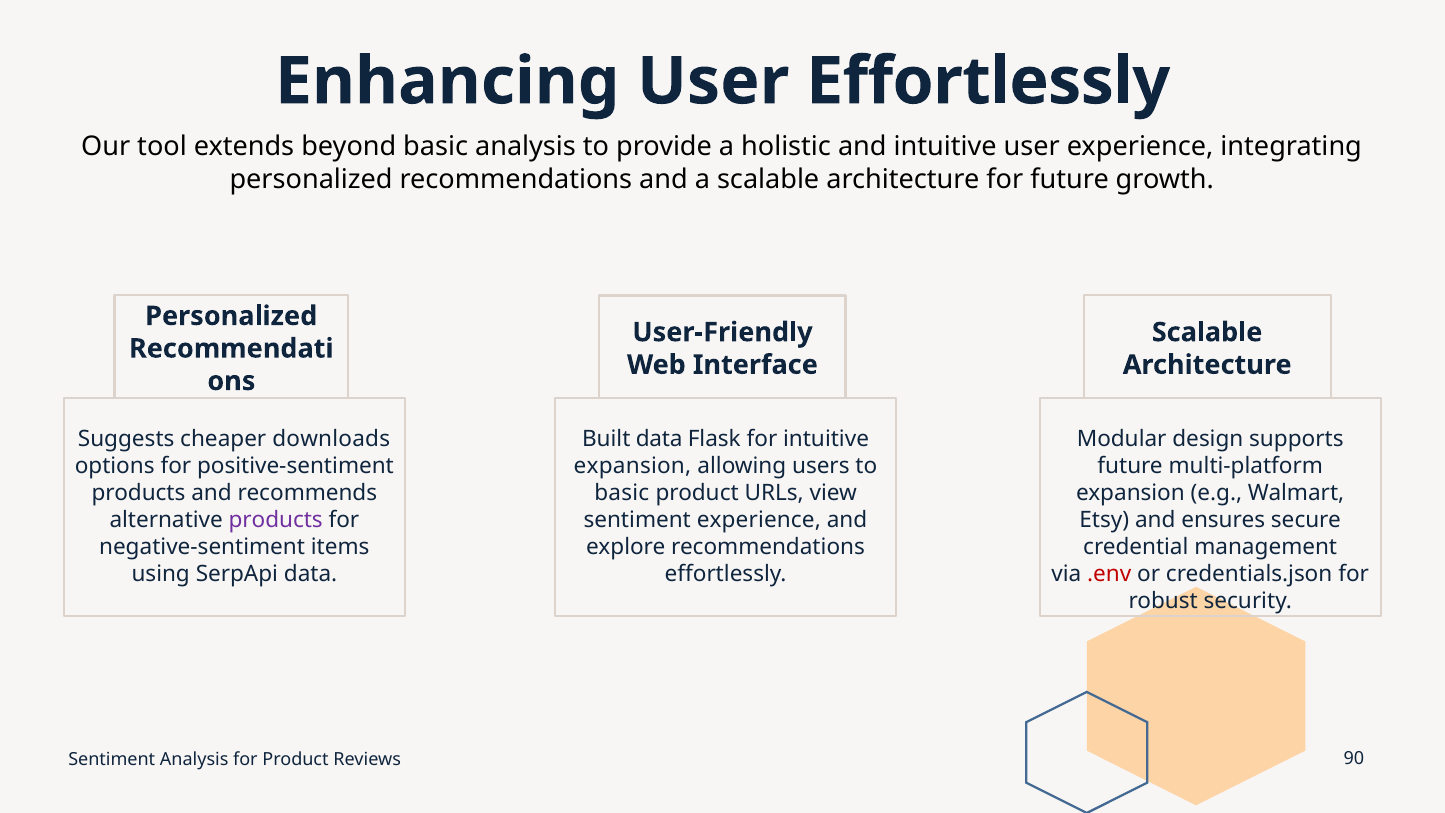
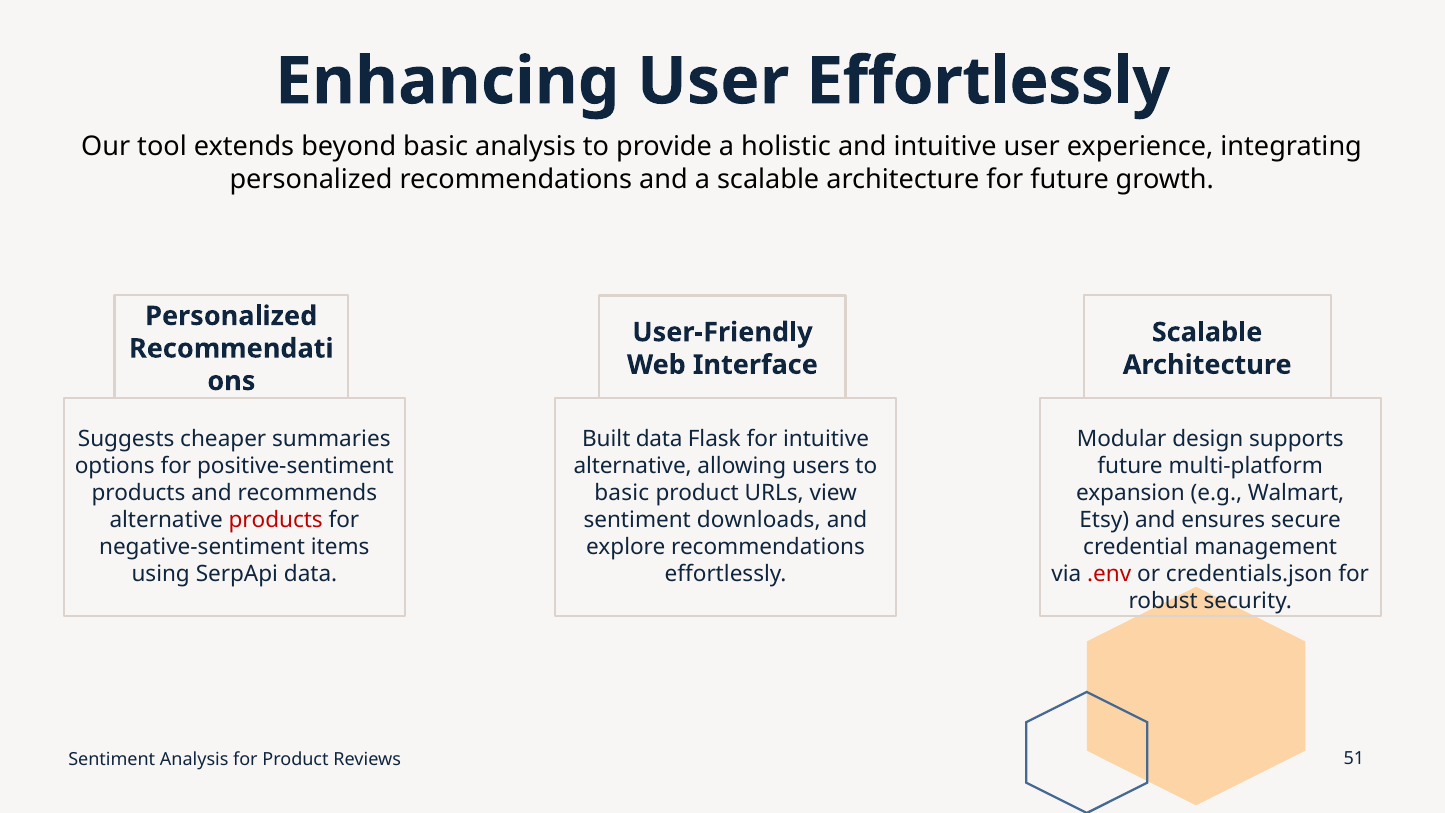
downloads: downloads -> summaries
expansion at (632, 466): expansion -> alternative
products at (276, 520) colour: purple -> red
sentiment experience: experience -> downloads
90: 90 -> 51
